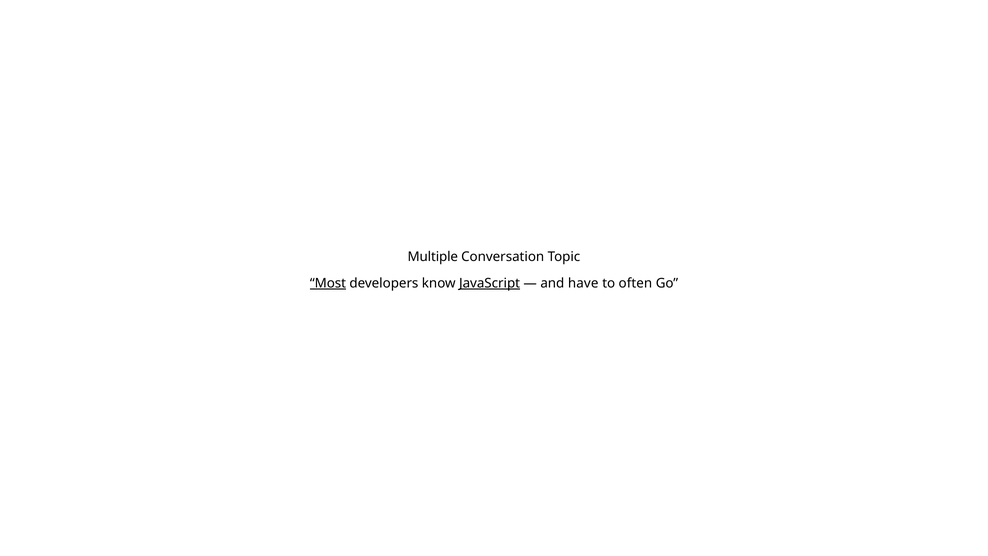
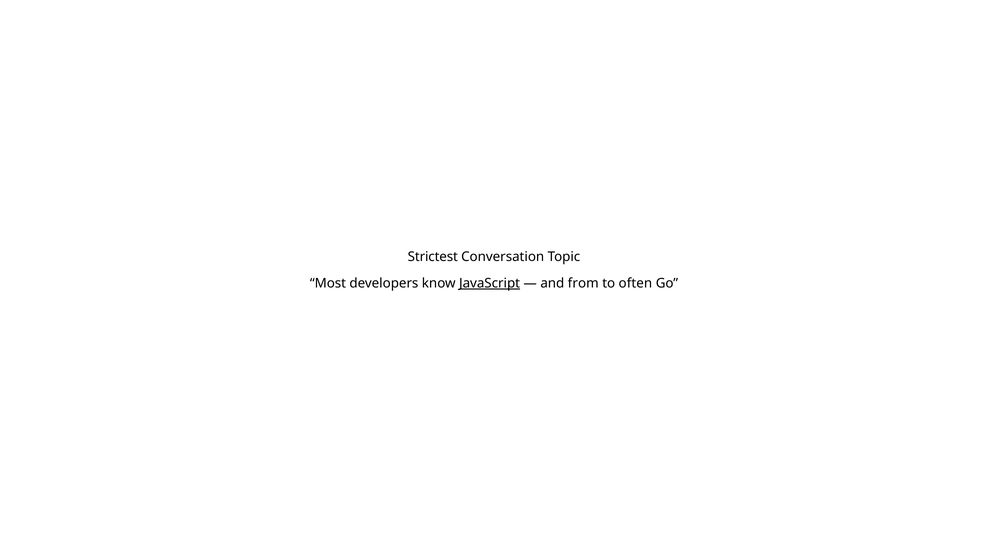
Multiple: Multiple -> Strictest
Most underline: present -> none
have: have -> from
